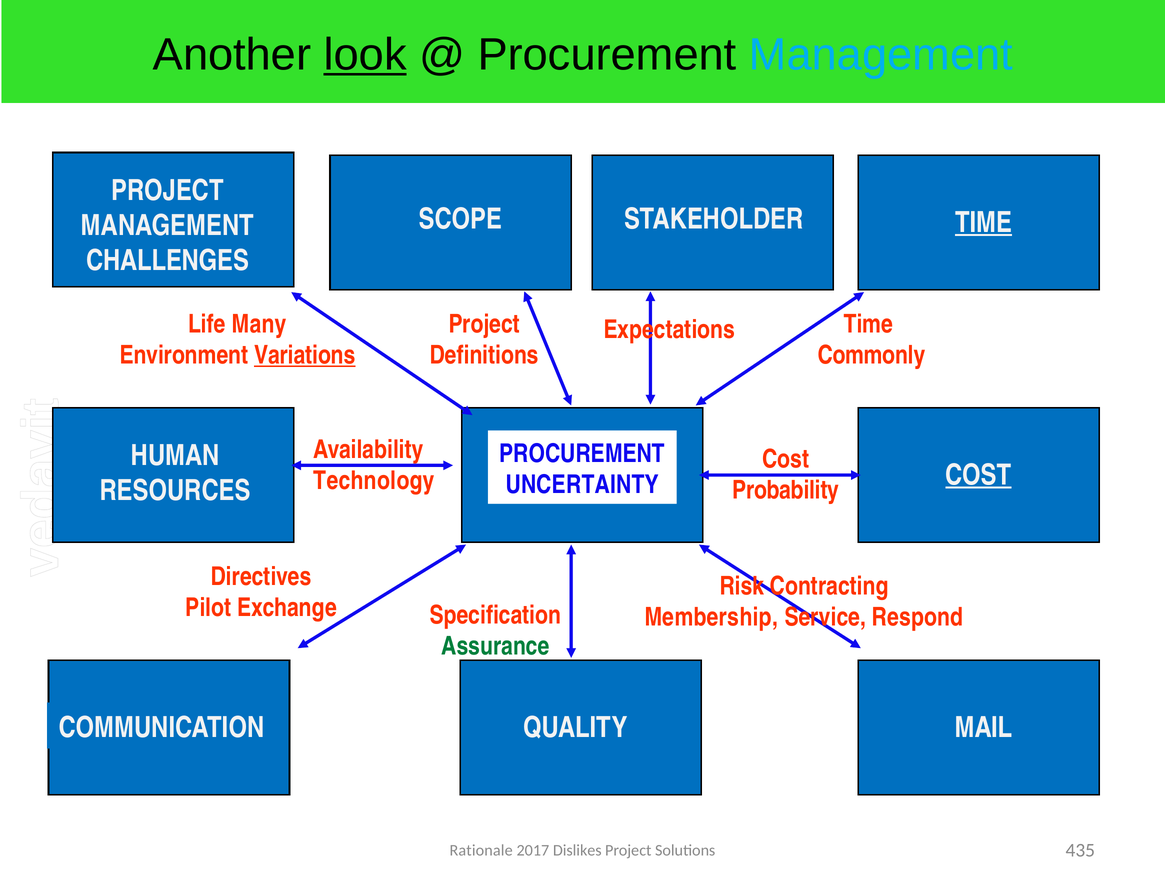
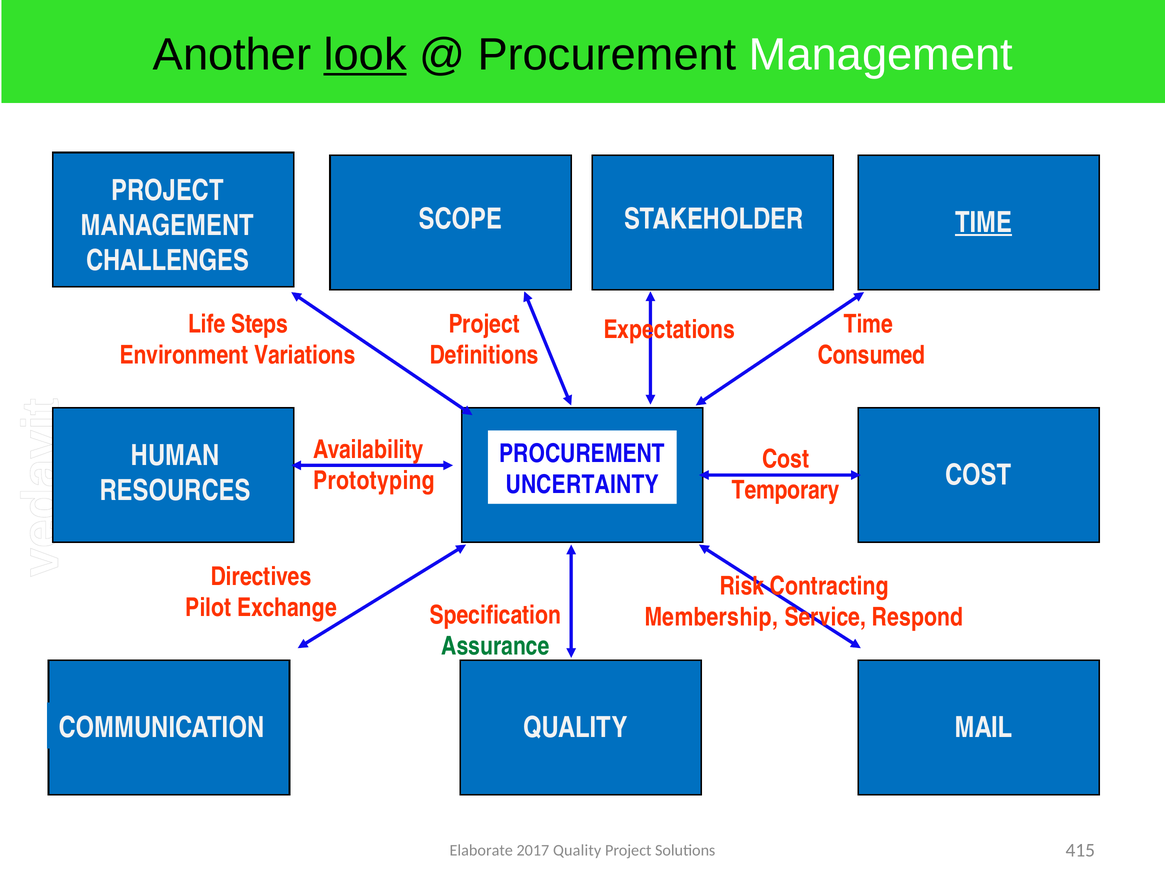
Management at (881, 55) colour: light blue -> white
Many: Many -> Steps
Variations underline: present -> none
Commonly: Commonly -> Consumed
COST at (978, 475) underline: present -> none
Technology: Technology -> Prototyping
Probability: Probability -> Temporary
Rationale: Rationale -> Elaborate
2017 Dislikes: Dislikes -> Quality
435: 435 -> 415
